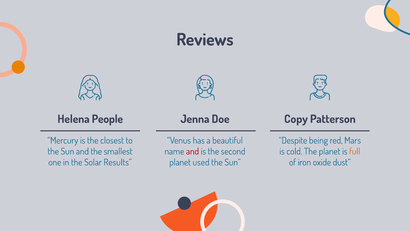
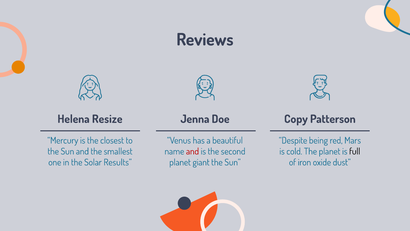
People: People -> Resize
full colour: orange -> black
used: used -> giant
